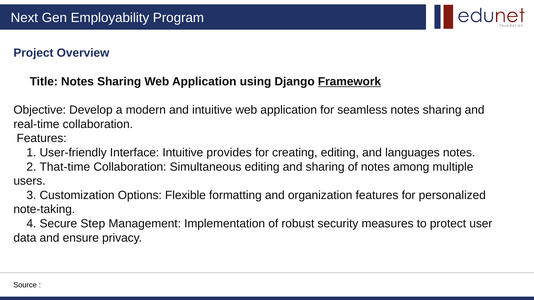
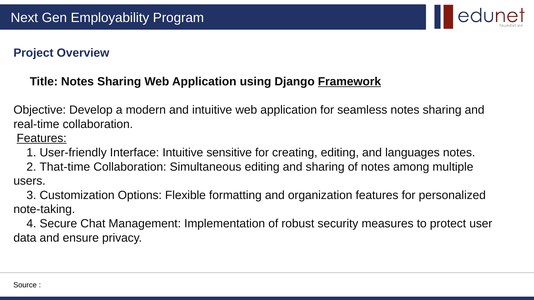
Features at (42, 139) underline: none -> present
provides: provides -> sensitive
Step: Step -> Chat
